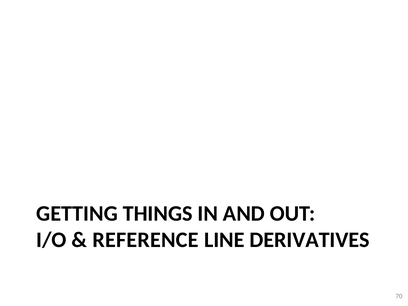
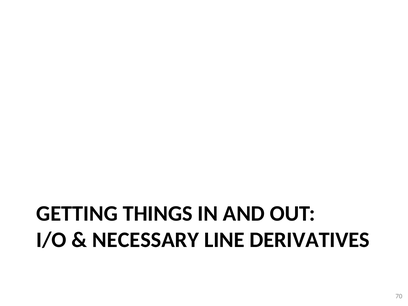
REFERENCE: REFERENCE -> NECESSARY
